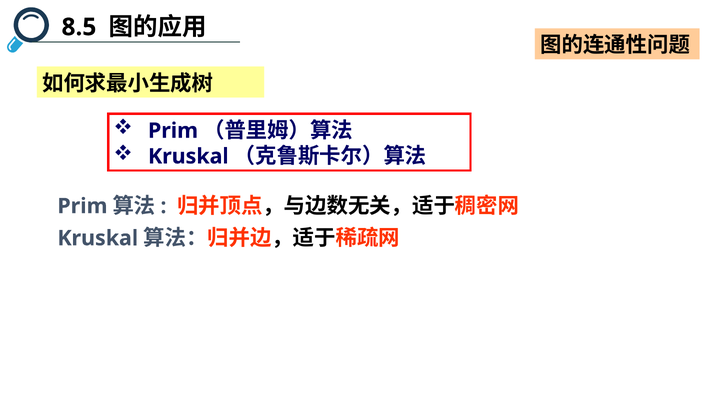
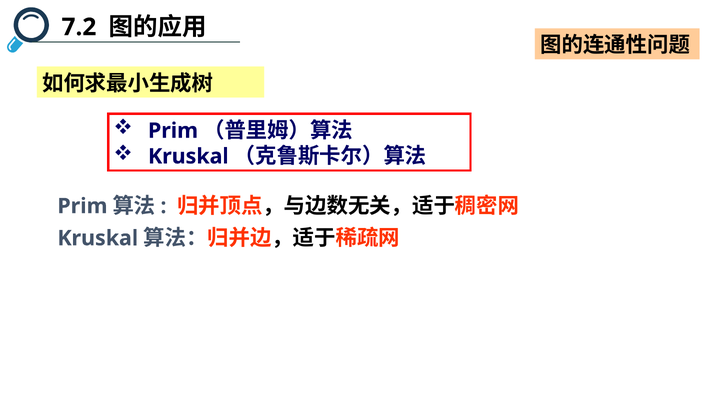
8.5: 8.5 -> 7.2
